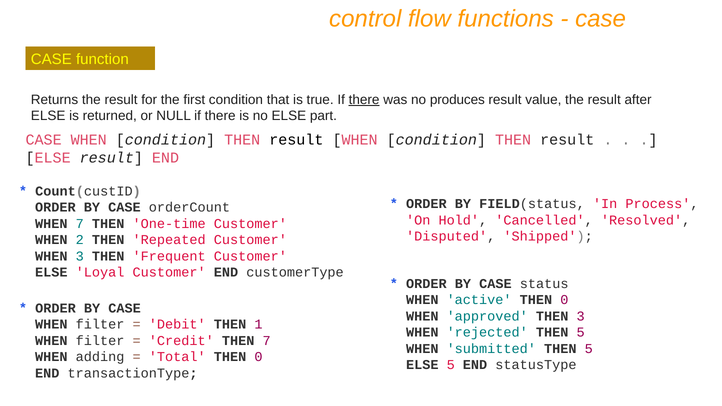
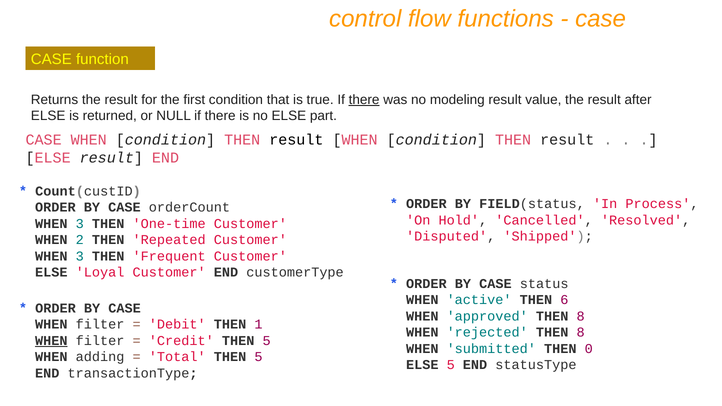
produces: produces -> modeling
7 at (80, 224): 7 -> 3
active THEN 0: 0 -> 6
approved THEN 3: 3 -> 8
rejected THEN 5: 5 -> 8
WHEN at (51, 341) underline: none -> present
Credit THEN 7: 7 -> 5
submitted THEN 5: 5 -> 0
Total THEN 0: 0 -> 5
